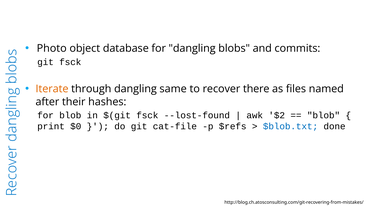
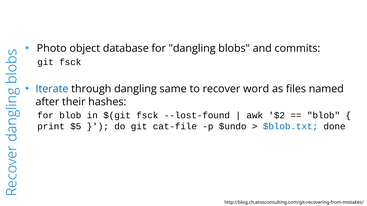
Iterate colour: orange -> blue
there: there -> word
$0: $0 -> $5
$refs: $refs -> $undo
